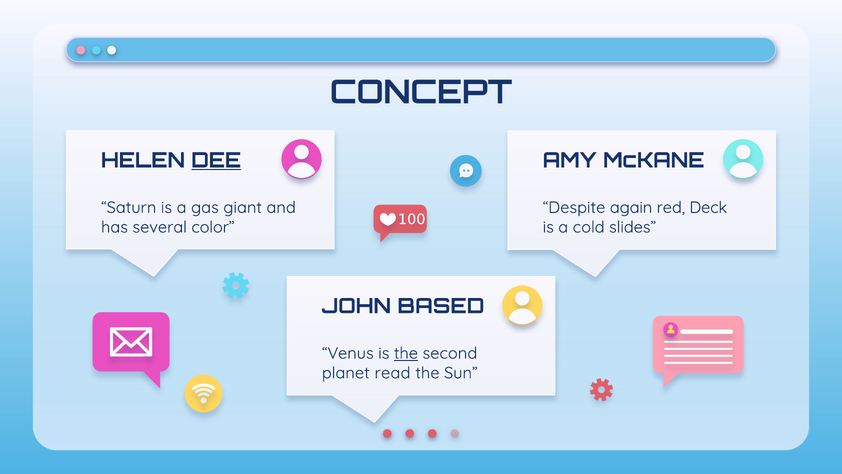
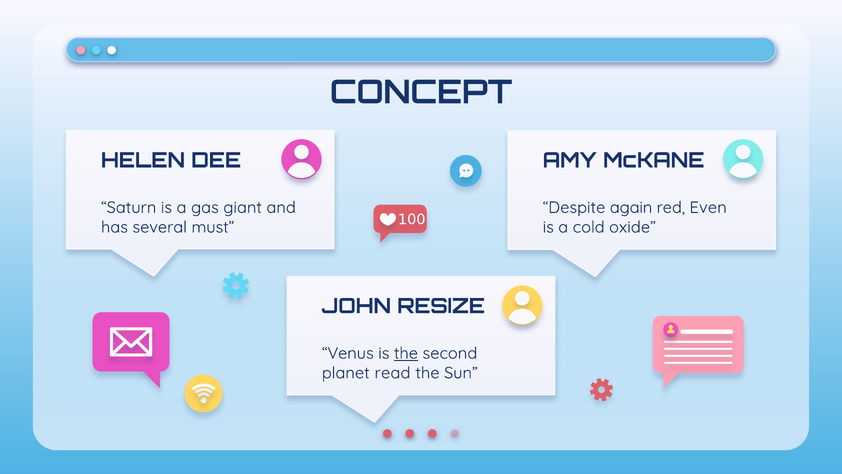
DEE underline: present -> none
Deck: Deck -> Even
color: color -> must
slides: slides -> oxide
BASED: BASED -> RESIZE
